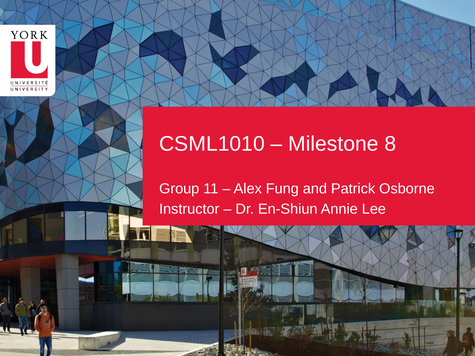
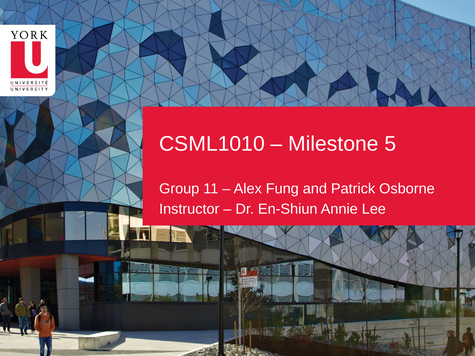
8: 8 -> 5
